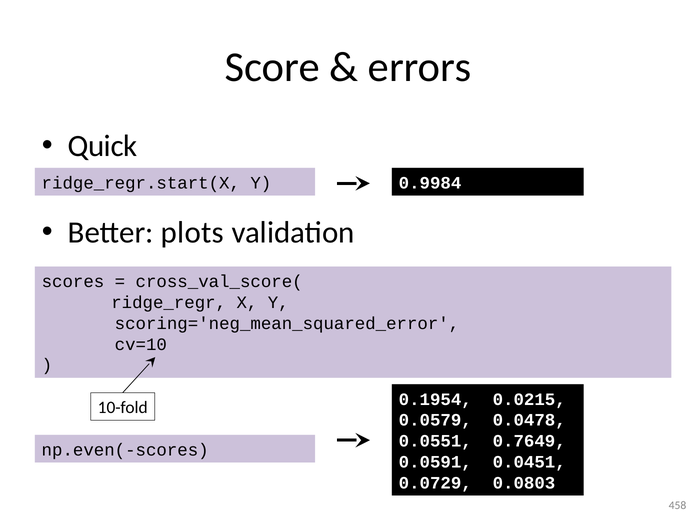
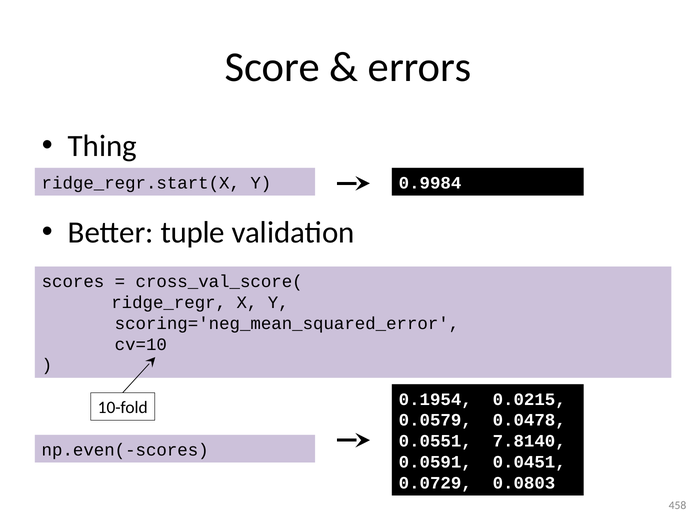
Quick: Quick -> Thing
plots: plots -> tuple
0.7649: 0.7649 -> 7.8140
